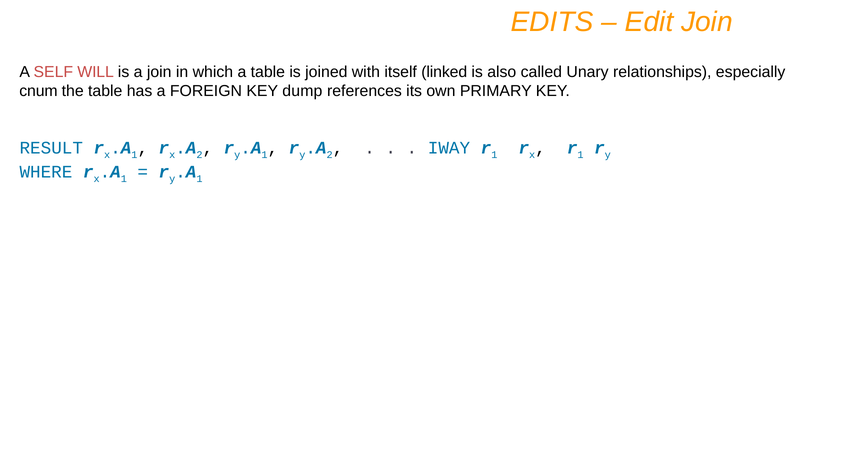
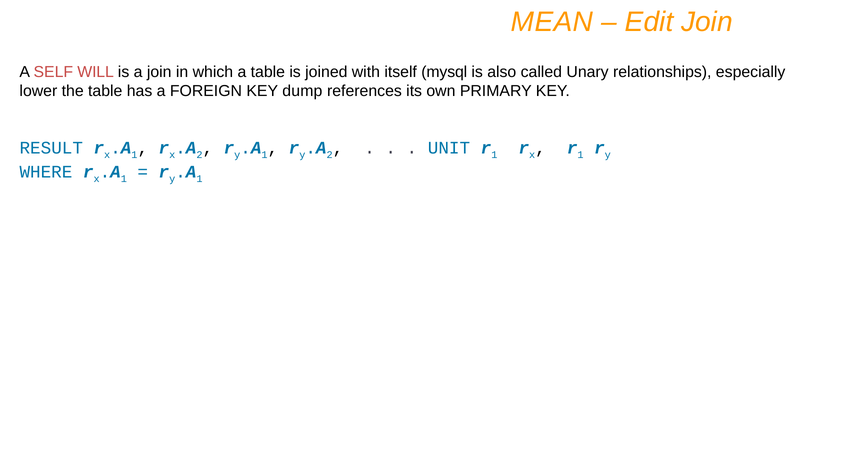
EDITS: EDITS -> MEAN
linked: linked -> mysql
cnum: cnum -> lower
IWAY: IWAY -> UNIT
